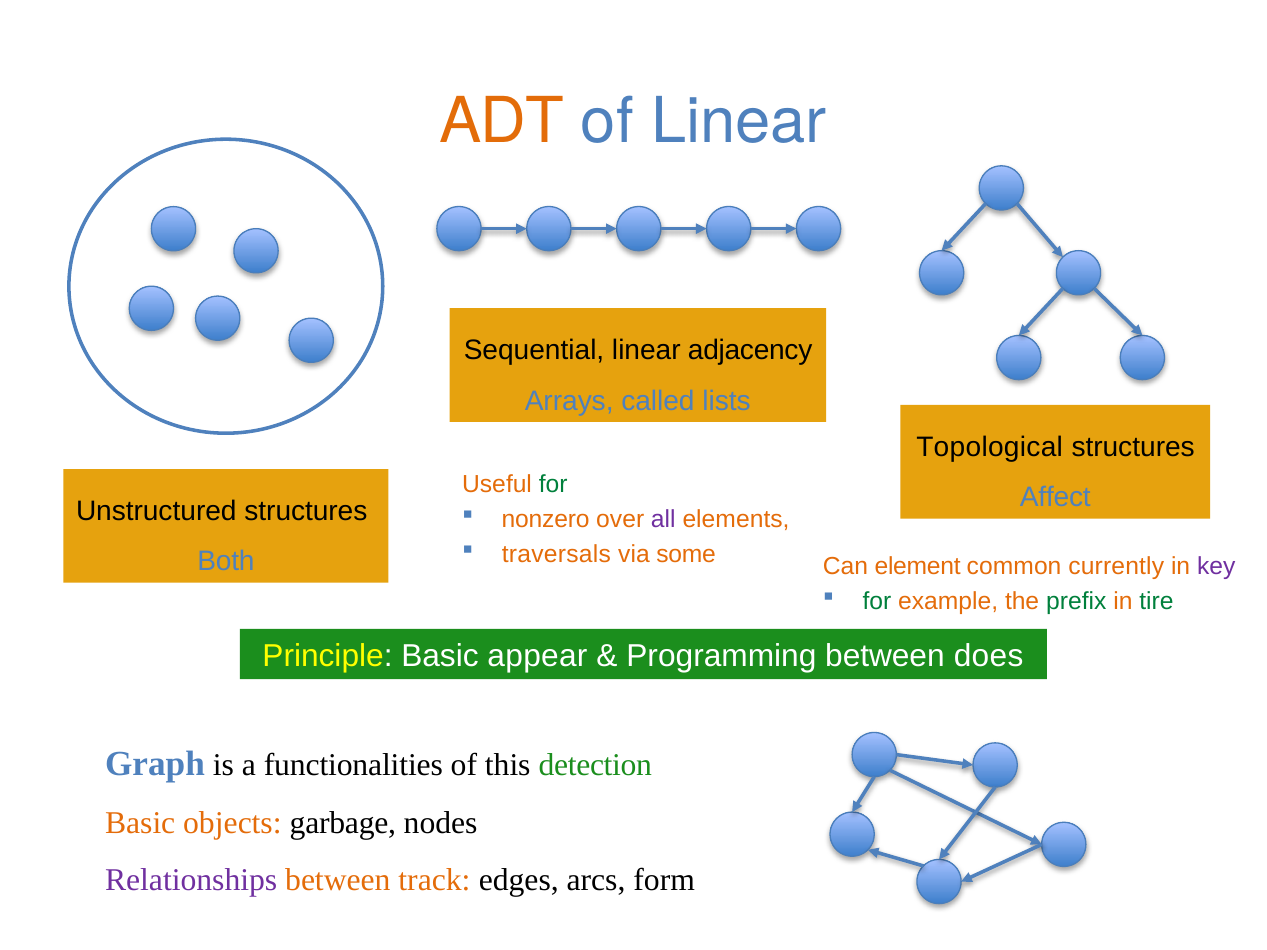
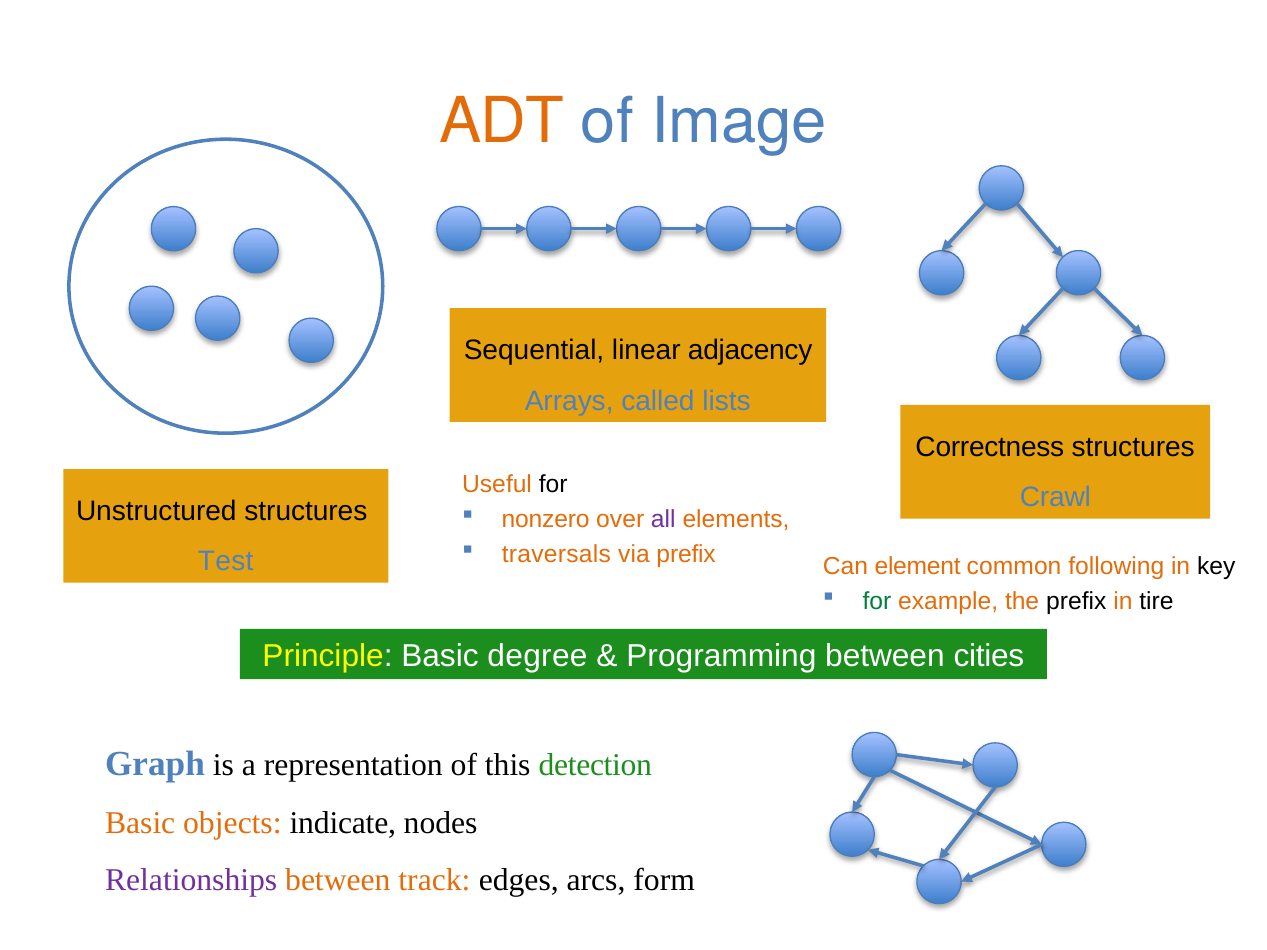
of Linear: Linear -> Image
Topological: Topological -> Correctness
for at (553, 484) colour: green -> black
Affect: Affect -> Crawl
via some: some -> prefix
currently: currently -> following
key colour: purple -> black
Both: Both -> Test
prefix at (1076, 602) colour: green -> black
tire colour: green -> black
appear: appear -> degree
does: does -> cities
functionalities: functionalities -> representation
garbage: garbage -> indicate
